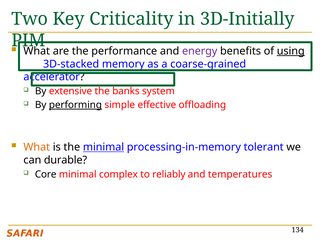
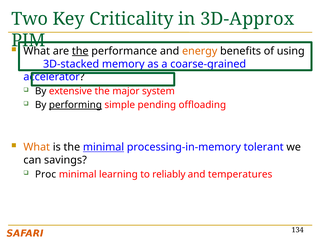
3D-Initially: 3D-Initially -> 3D-Approx
the at (80, 51) underline: none -> present
energy colour: purple -> orange
using underline: present -> none
banks: banks -> major
effective: effective -> pending
durable: durable -> savings
Core: Core -> Proc
complex: complex -> learning
